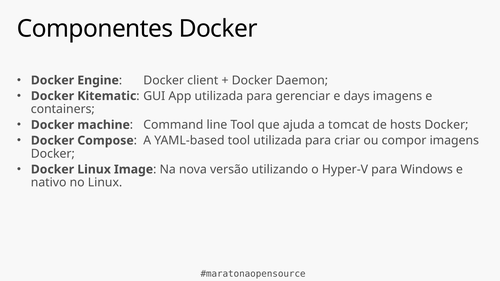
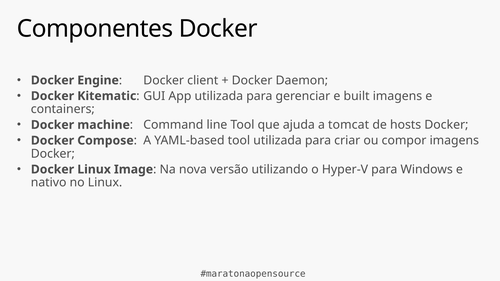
days: days -> built
